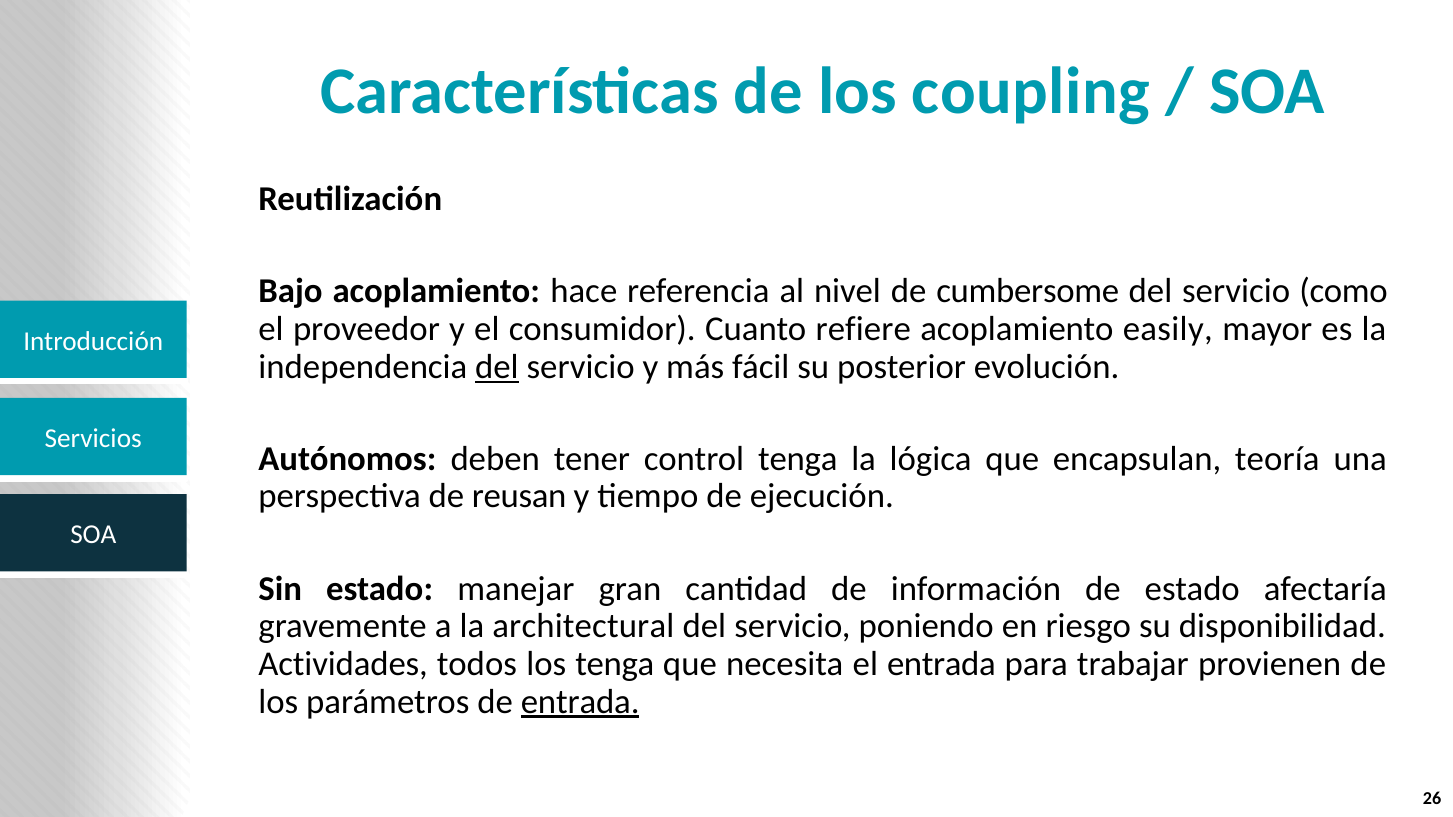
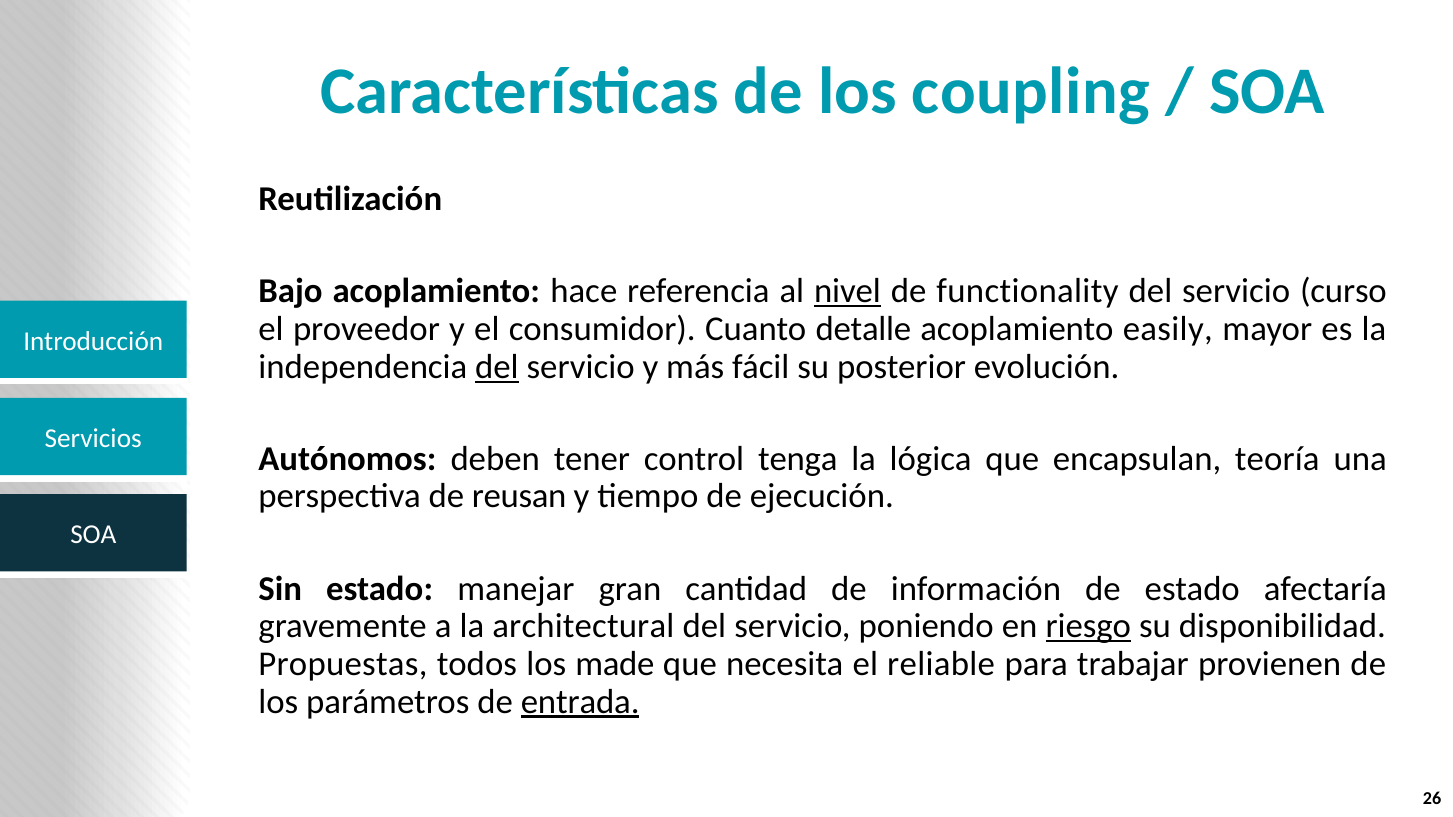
nivel underline: none -> present
cumbersome: cumbersome -> functionality
como: como -> curso
refiere: refiere -> detalle
riesgo underline: none -> present
Actividades: Actividades -> Propuestas
los tenga: tenga -> made
el entrada: entrada -> reliable
